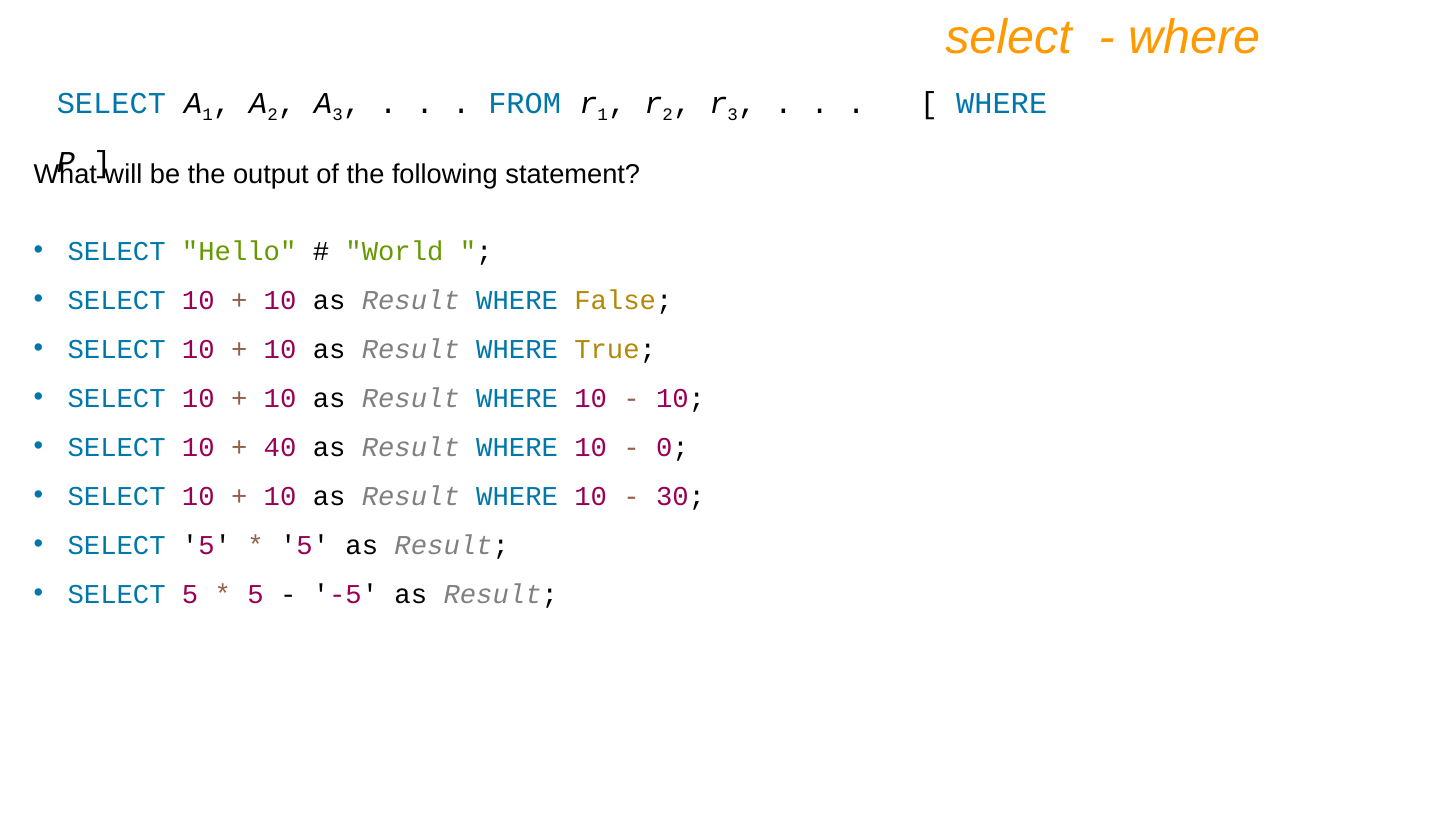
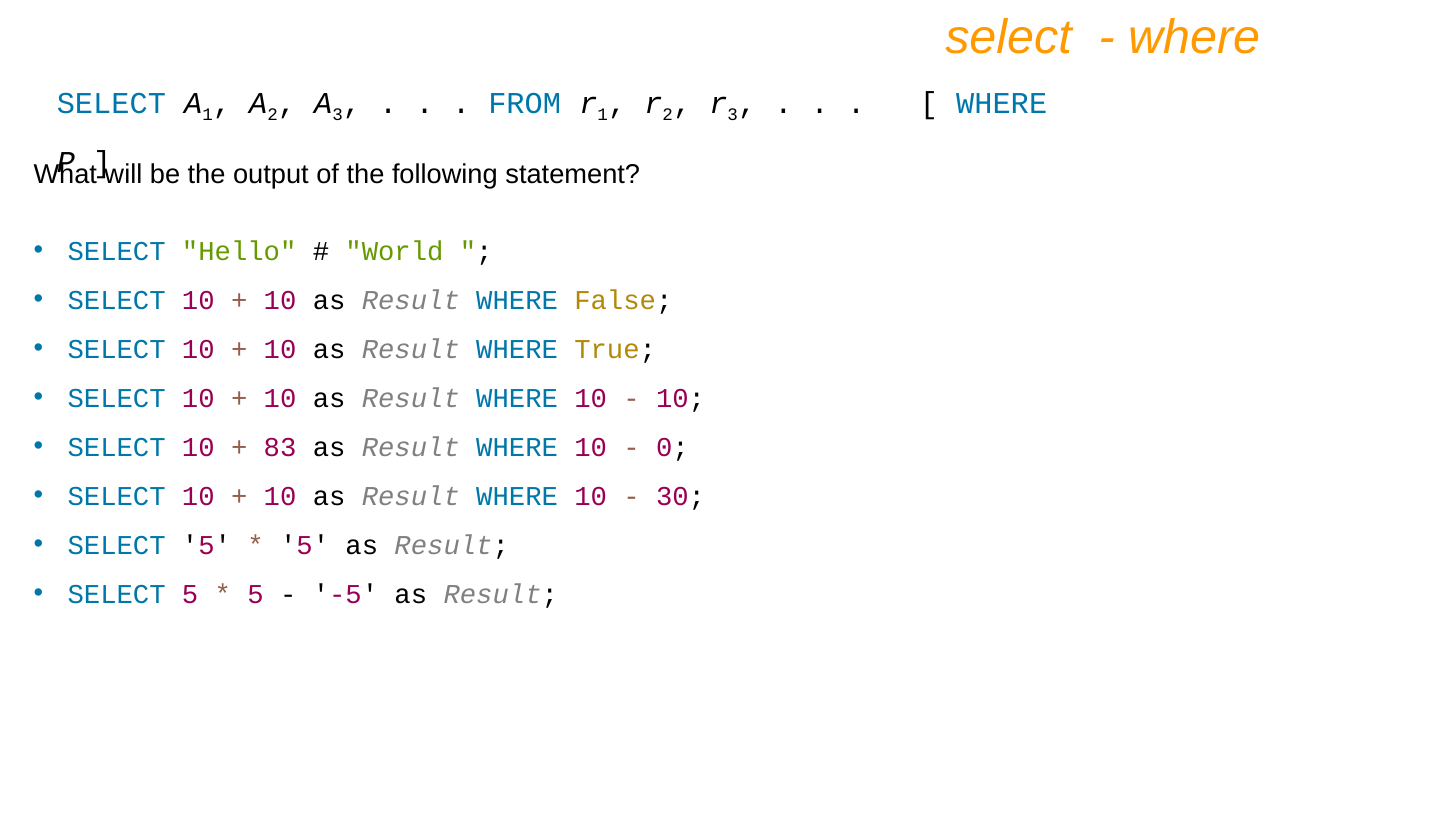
40: 40 -> 83
